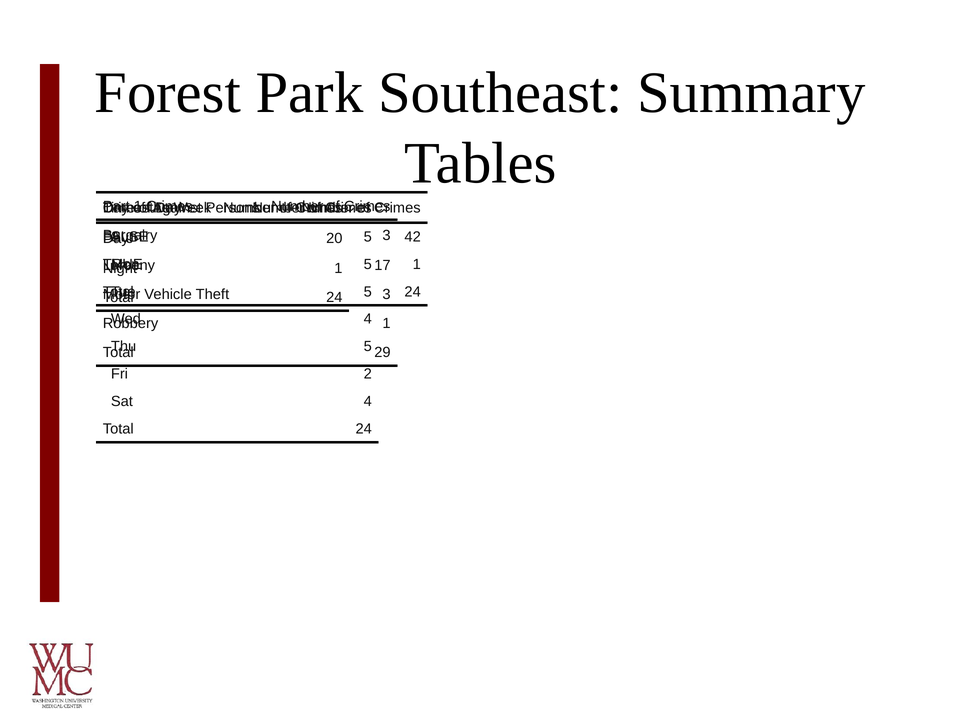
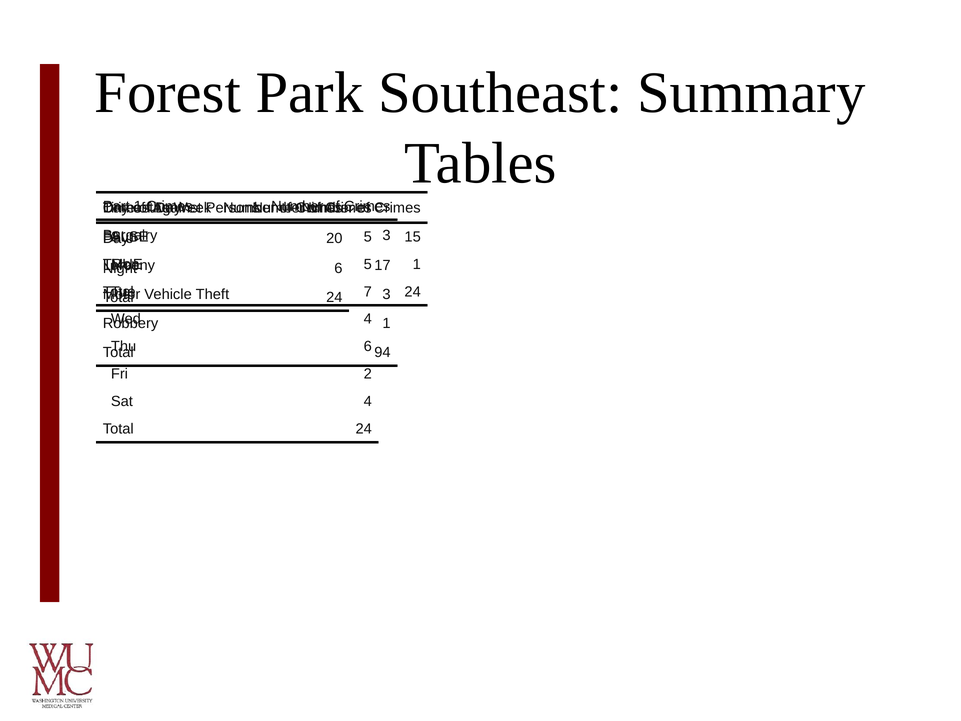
42: 42 -> 15
1 at (338, 268): 1 -> 6
5 at (368, 292): 5 -> 7
5 at (368, 346): 5 -> 6
29: 29 -> 94
